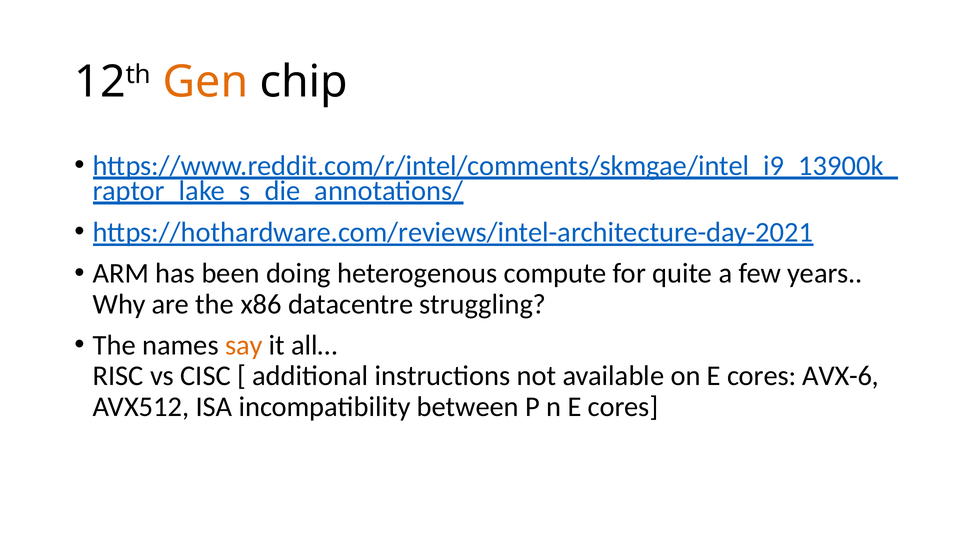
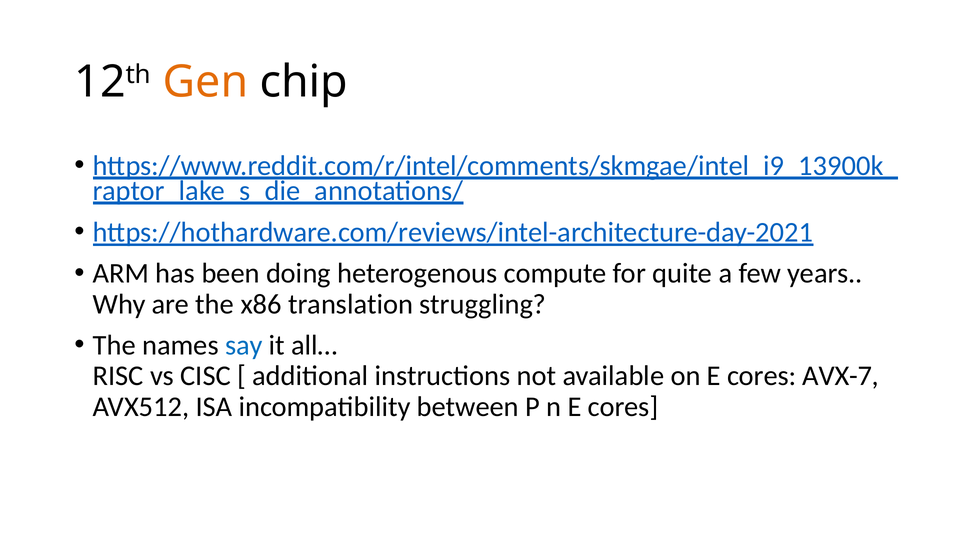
datacentre: datacentre -> translation
say colour: orange -> blue
AVX-6: AVX-6 -> AVX-7
